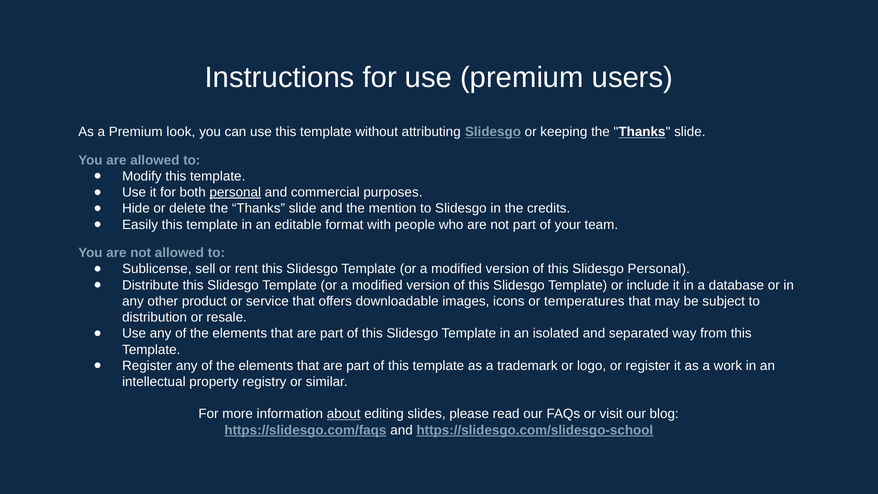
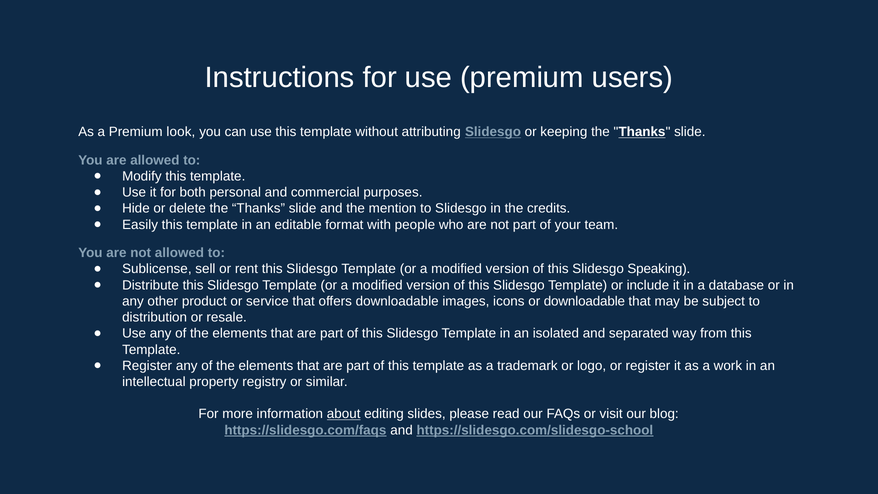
personal at (235, 192) underline: present -> none
Slidesgo Personal: Personal -> Speaking
or temperatures: temperatures -> downloadable
